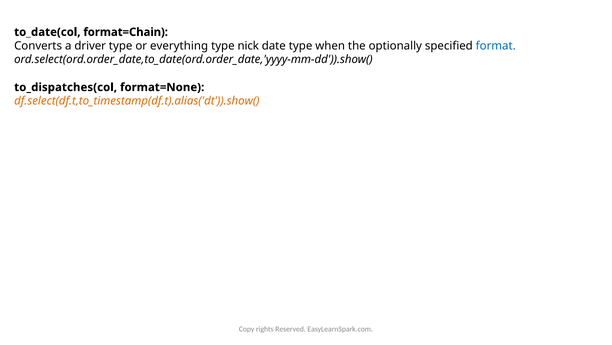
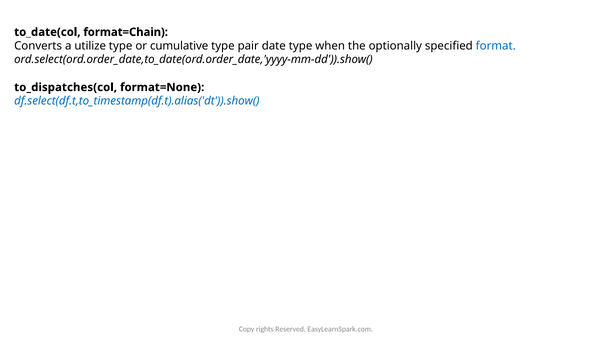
driver: driver -> utilize
everything: everything -> cumulative
nick: nick -> pair
df.select(df.t,to_timestamp(df.t).alias('dt')).show( colour: orange -> blue
